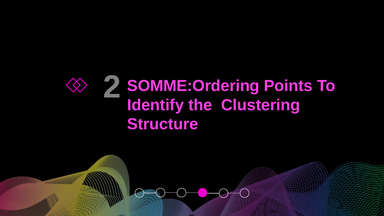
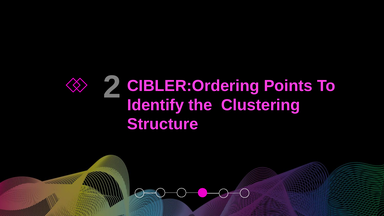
SOMME:Ordering: SOMME:Ordering -> CIBLER:Ordering
